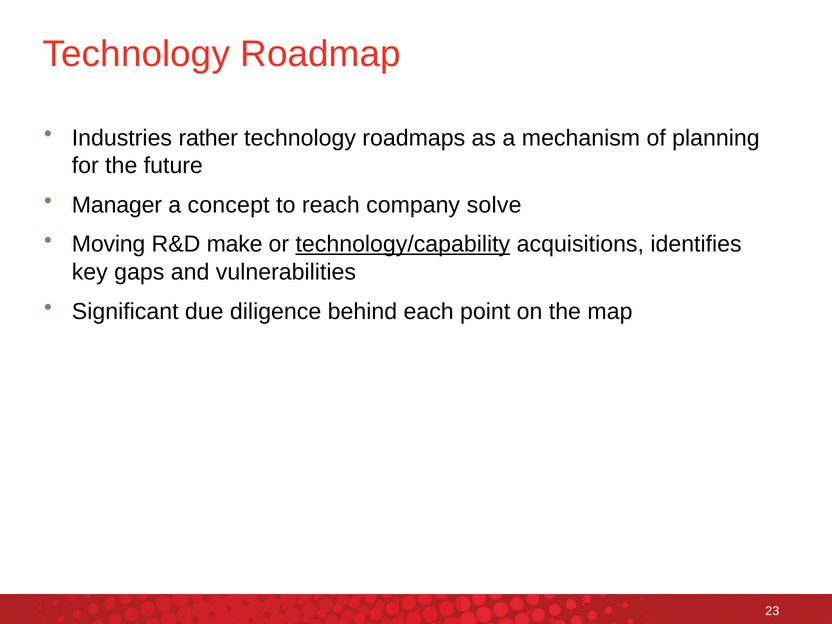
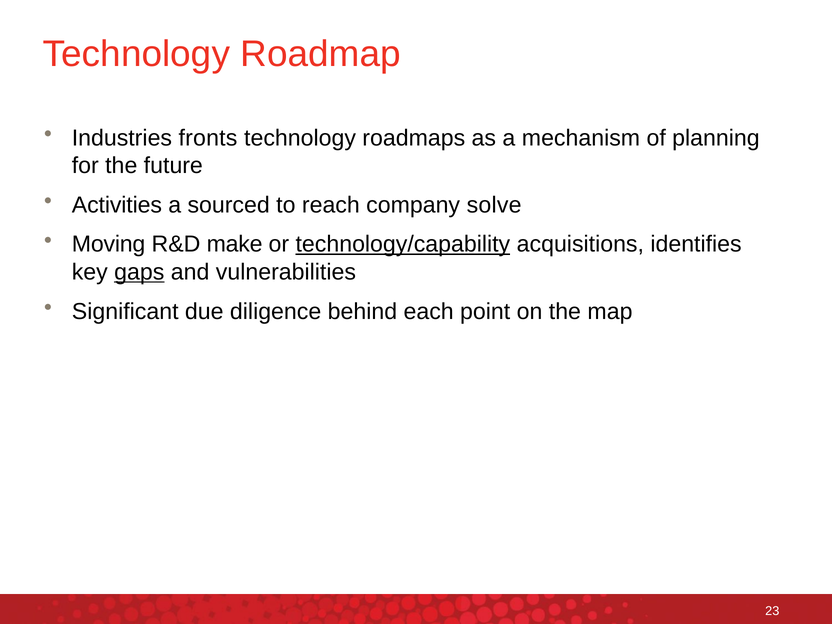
rather: rather -> fronts
Manager: Manager -> Activities
concept: concept -> sourced
gaps underline: none -> present
